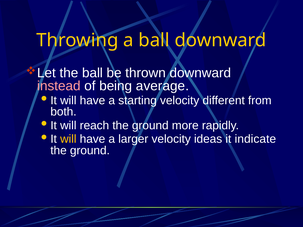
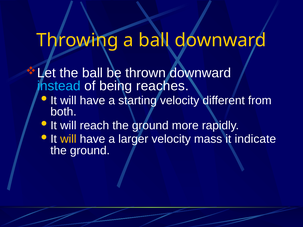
instead colour: pink -> light blue
average: average -> reaches
ideas: ideas -> mass
